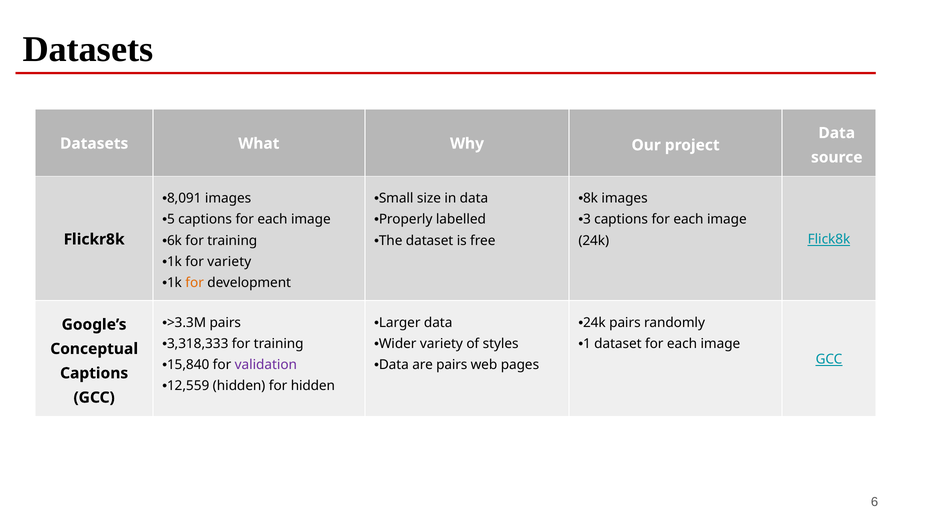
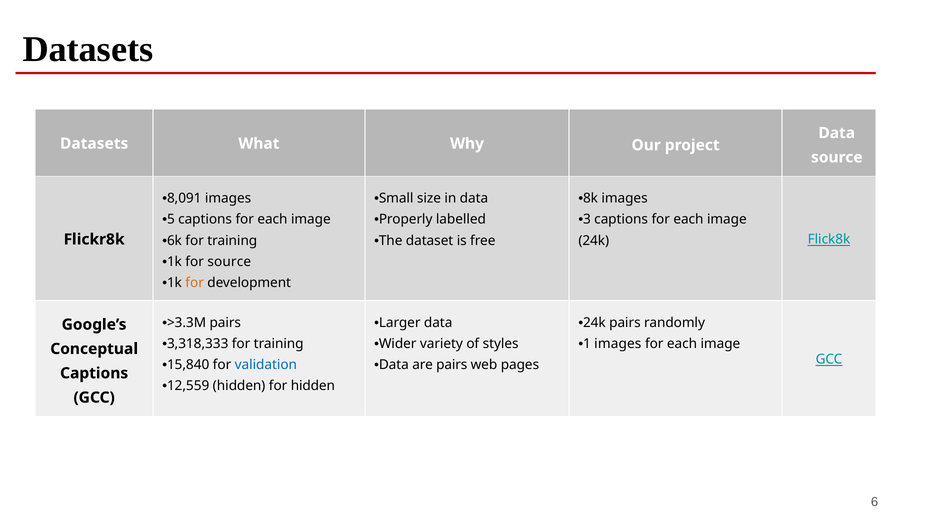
for variety: variety -> source
•1 dataset: dataset -> images
validation colour: purple -> blue
